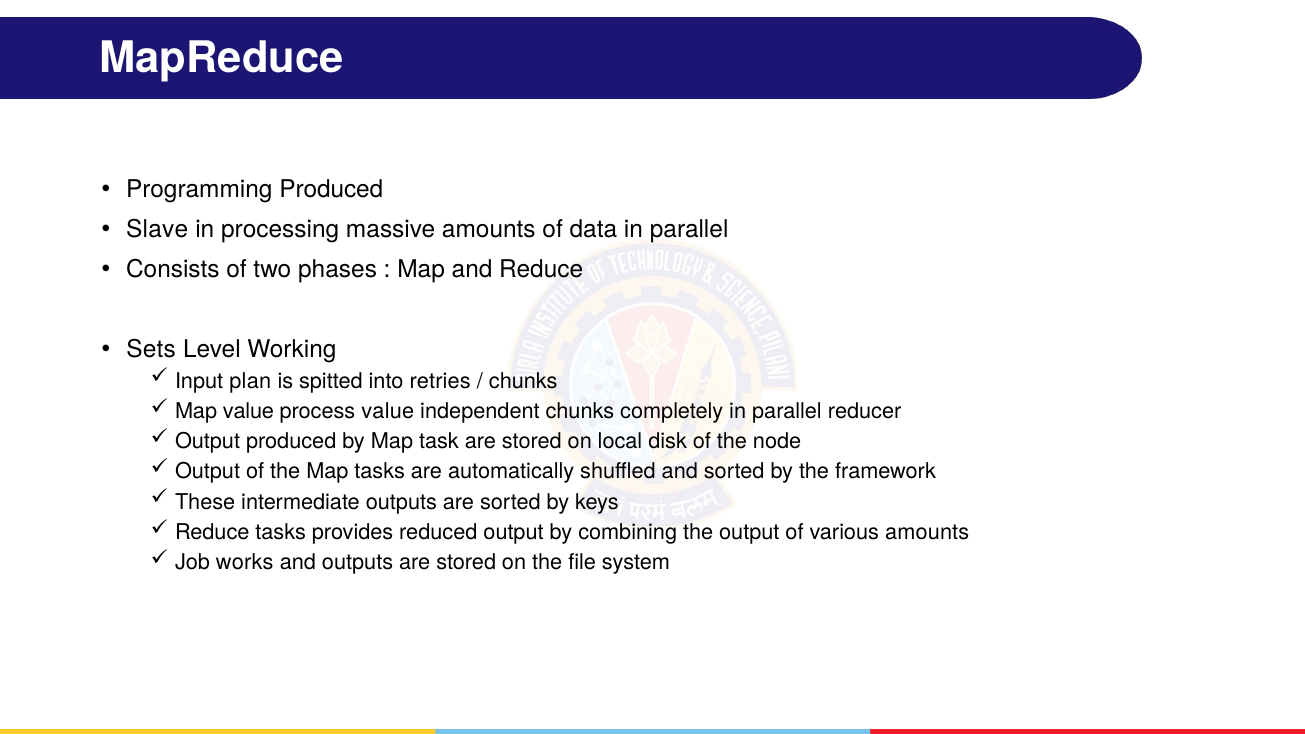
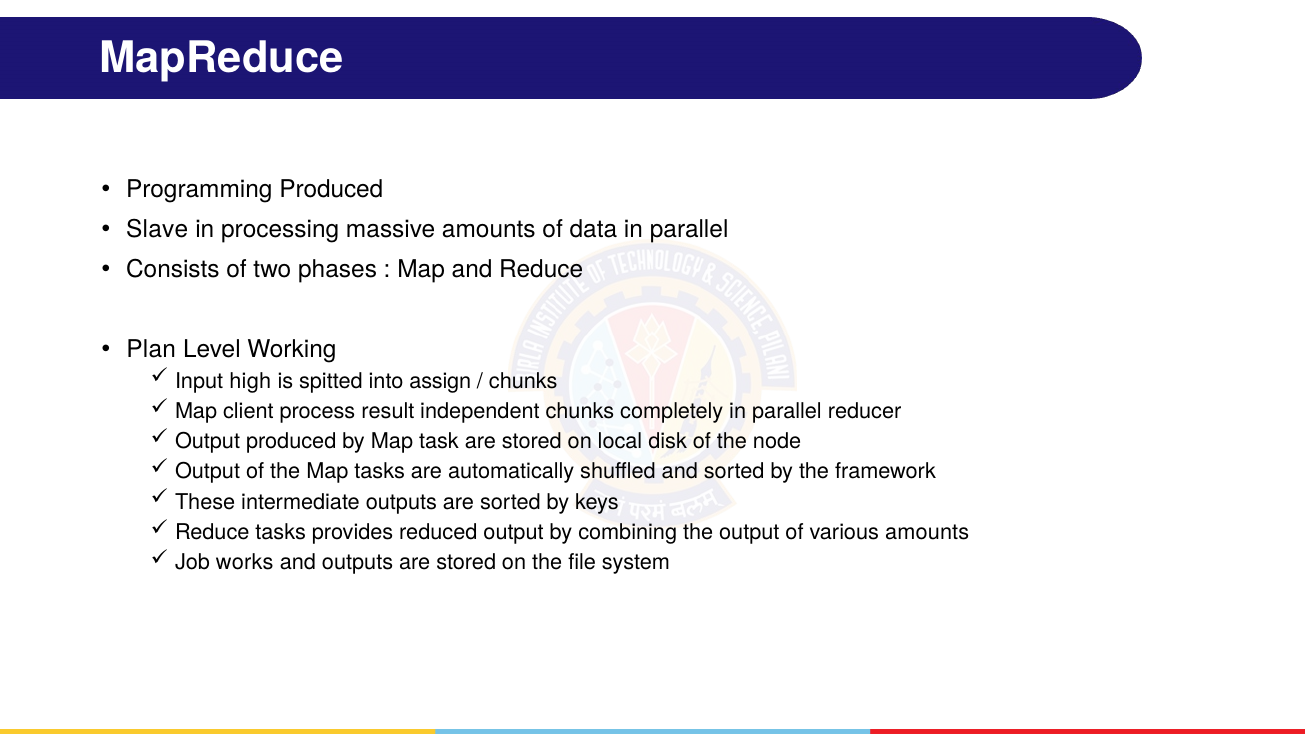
Sets: Sets -> Plan
plan: plan -> high
retries: retries -> assign
Map value: value -> client
process value: value -> result
